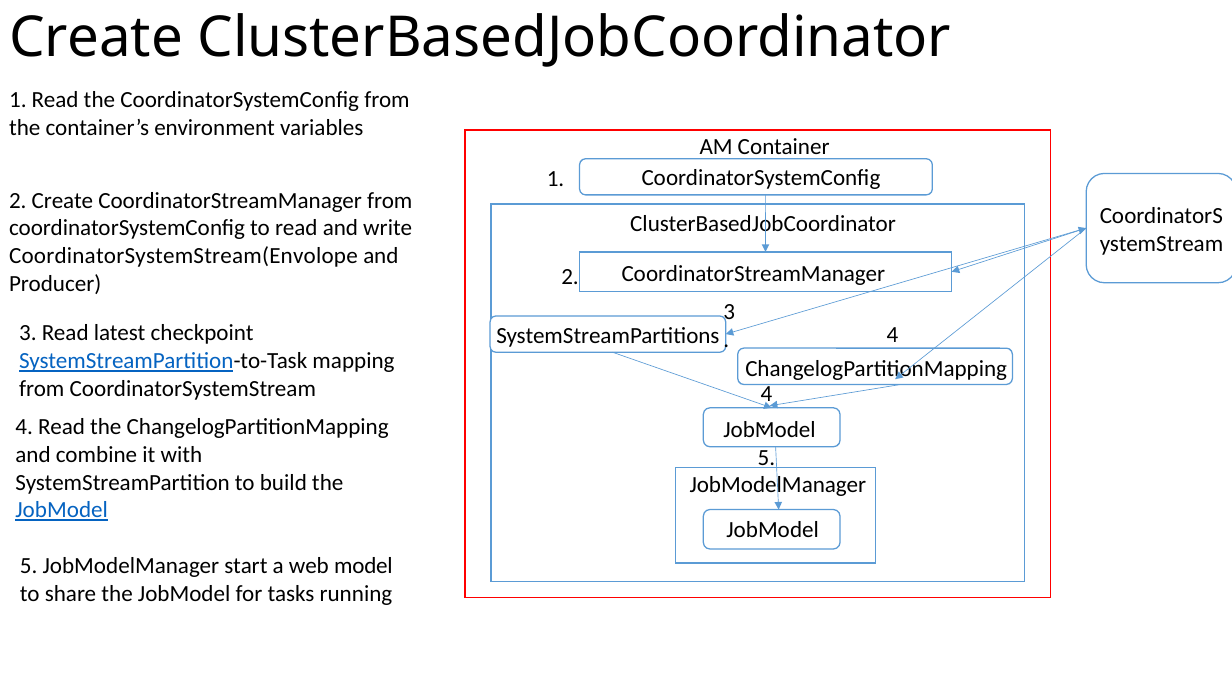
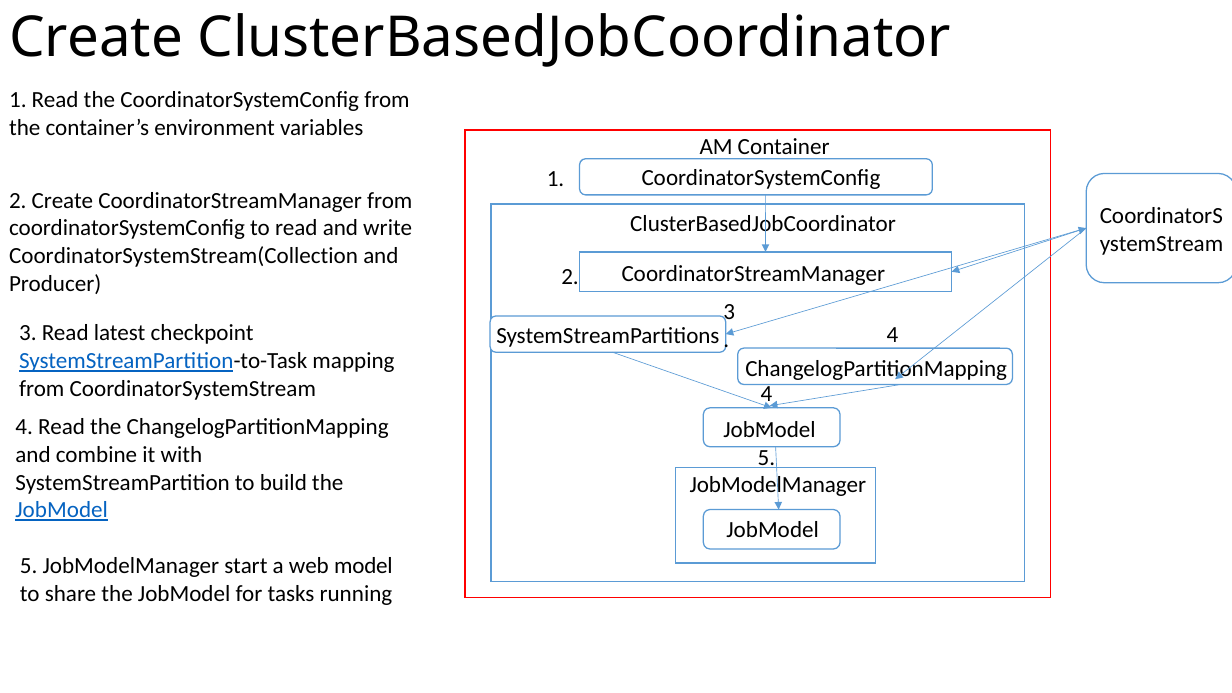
CoordinatorSystemStream(Envolope: CoordinatorSystemStream(Envolope -> CoordinatorSystemStream(Collection
